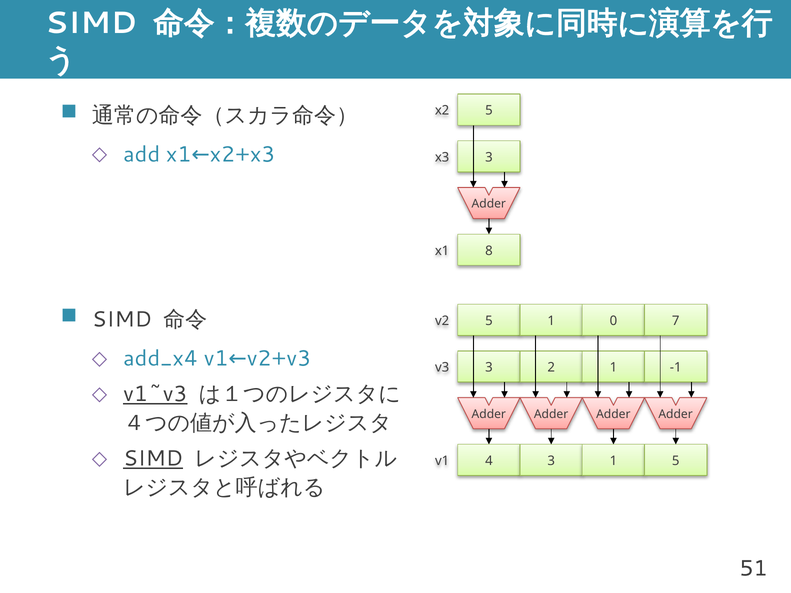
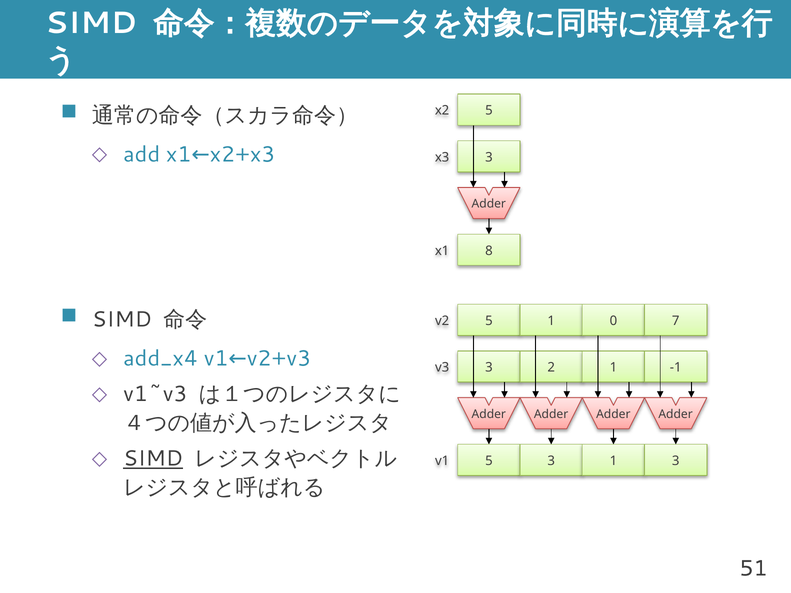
v1~v3 underline: present -> none
v1 4: 4 -> 5
1 5: 5 -> 3
